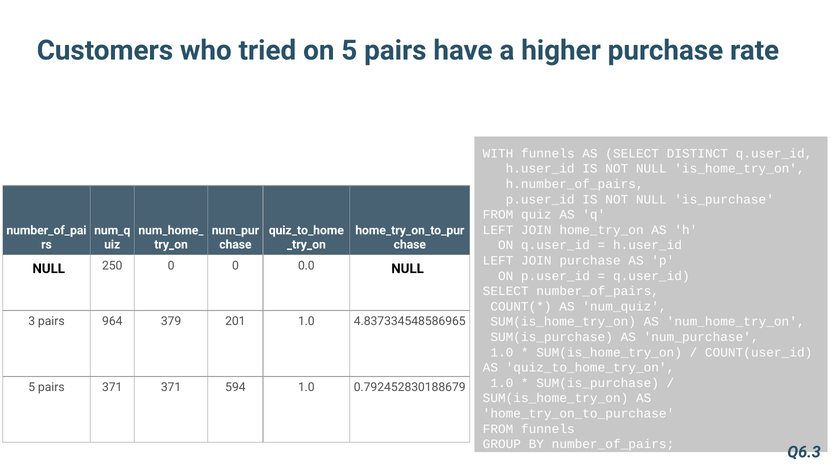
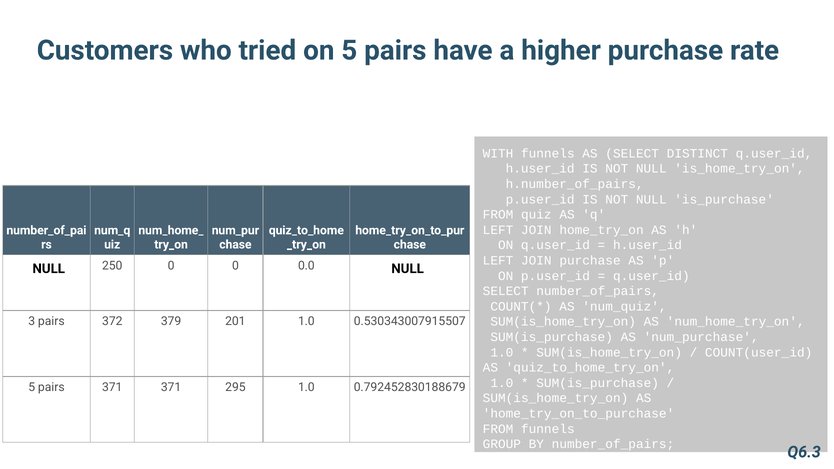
964: 964 -> 372
4.837334548586965: 4.837334548586965 -> 0.530343007915507
594: 594 -> 295
